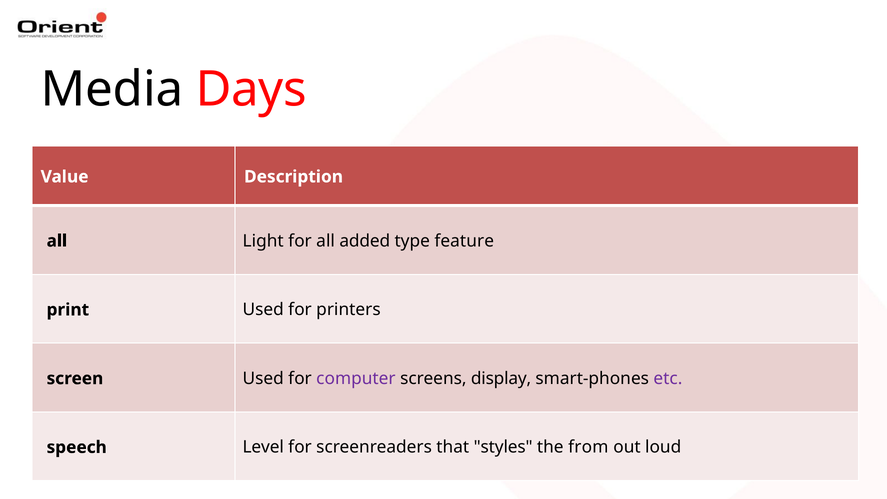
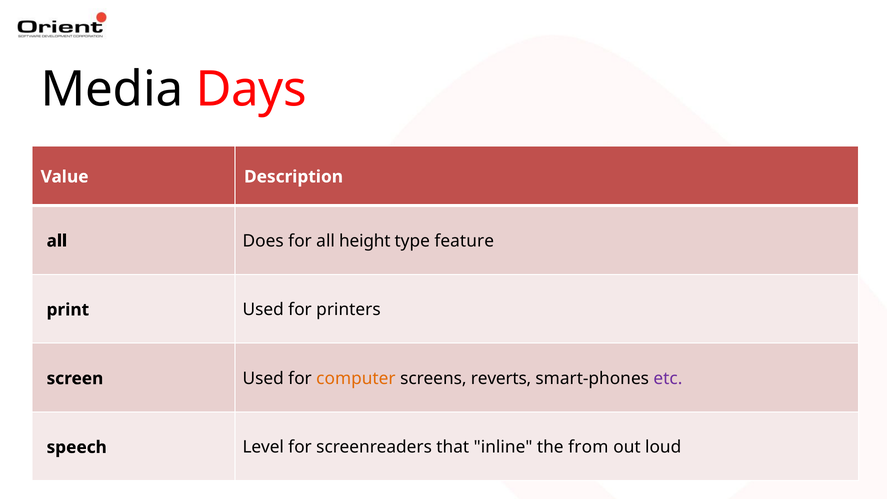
Light: Light -> Does
added: added -> height
computer colour: purple -> orange
display: display -> reverts
styles: styles -> inline
